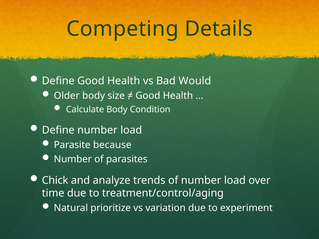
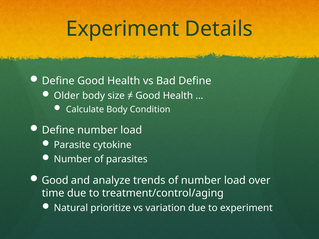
Competing at (122, 29): Competing -> Experiment
Bad Would: Would -> Define
because: because -> cytokine
Chick at (55, 181): Chick -> Good
